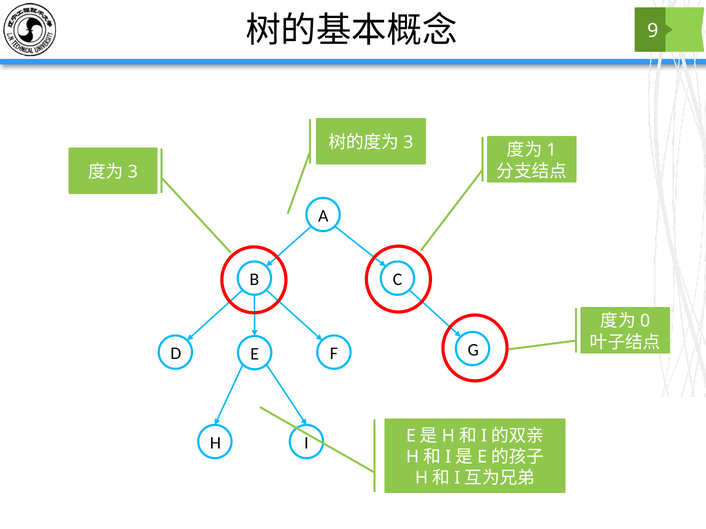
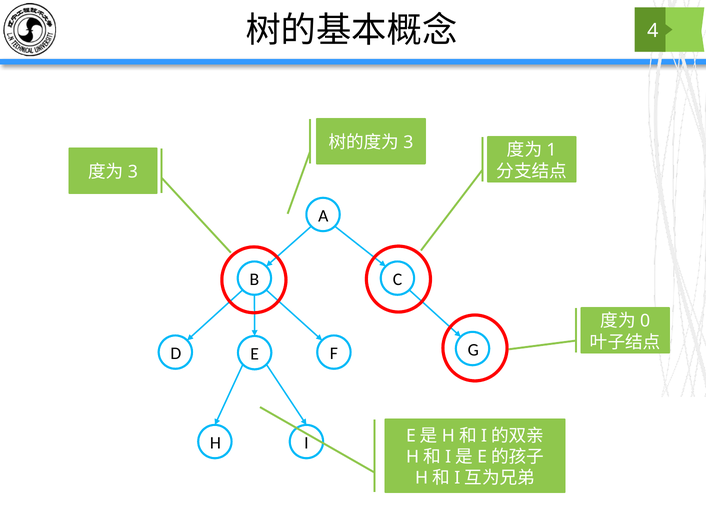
9: 9 -> 4
